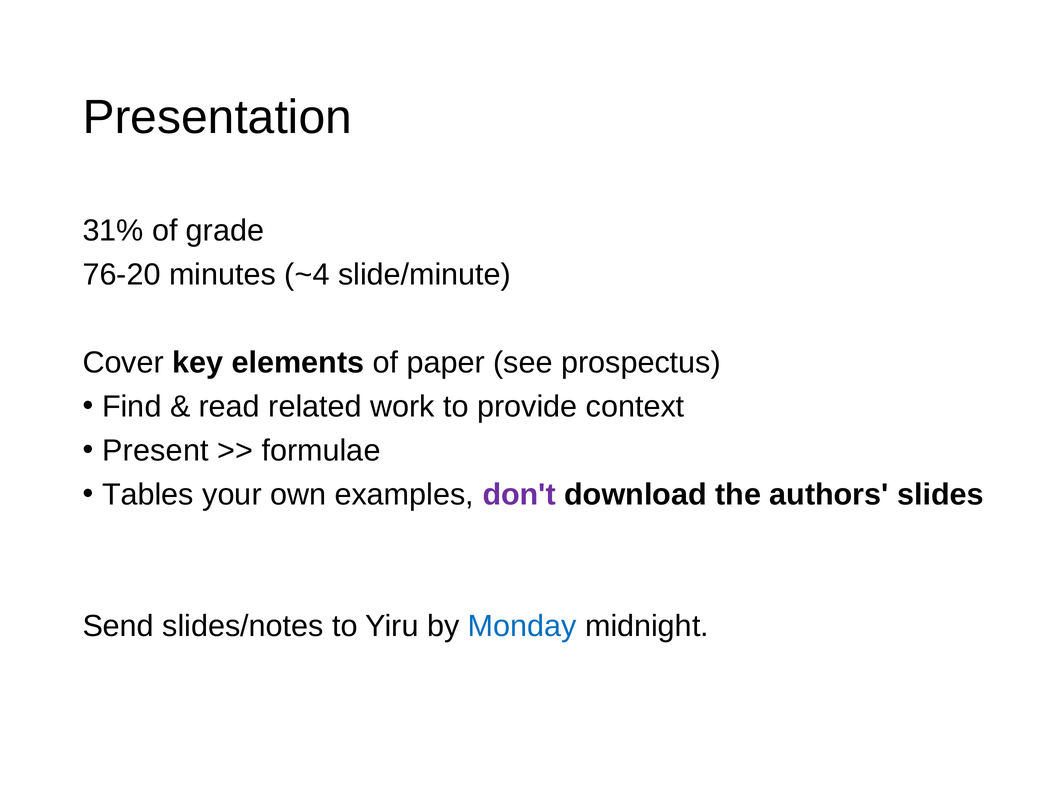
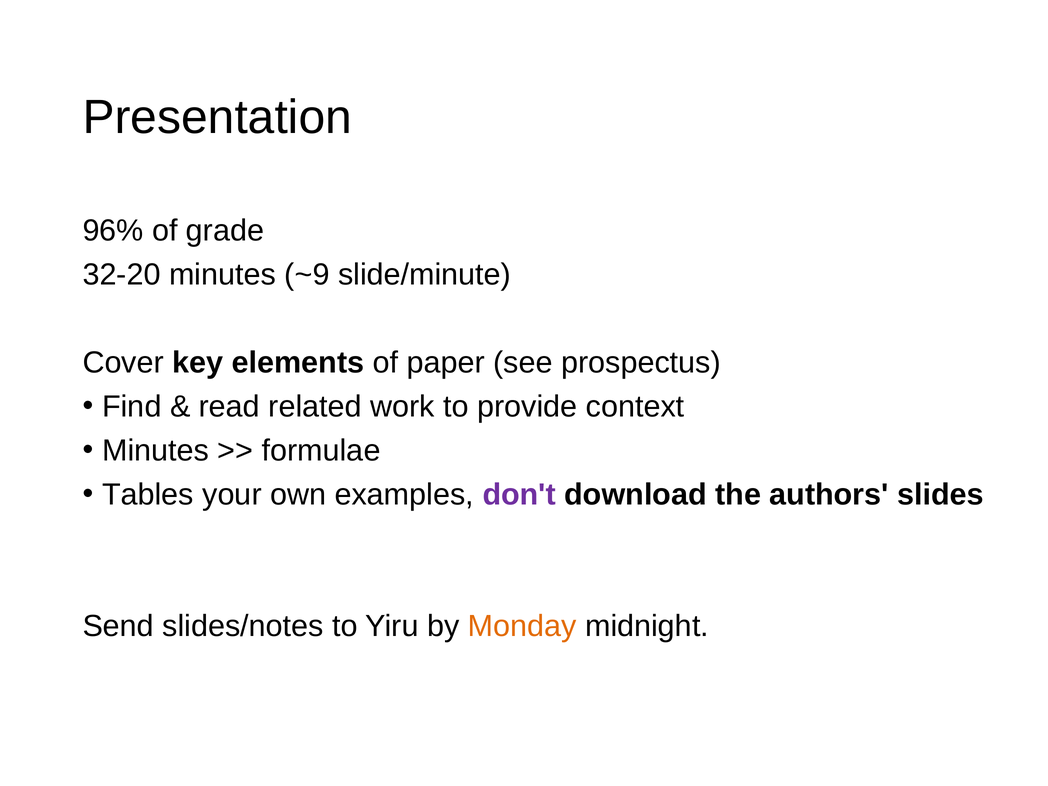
31%: 31% -> 96%
76-20: 76-20 -> 32-20
~4: ~4 -> ~9
Present at (155, 450): Present -> Minutes
Monday colour: blue -> orange
